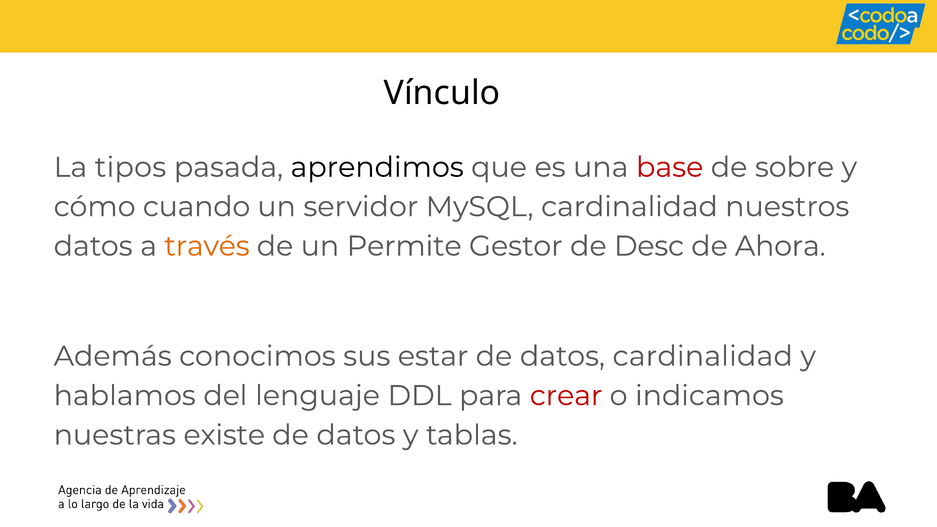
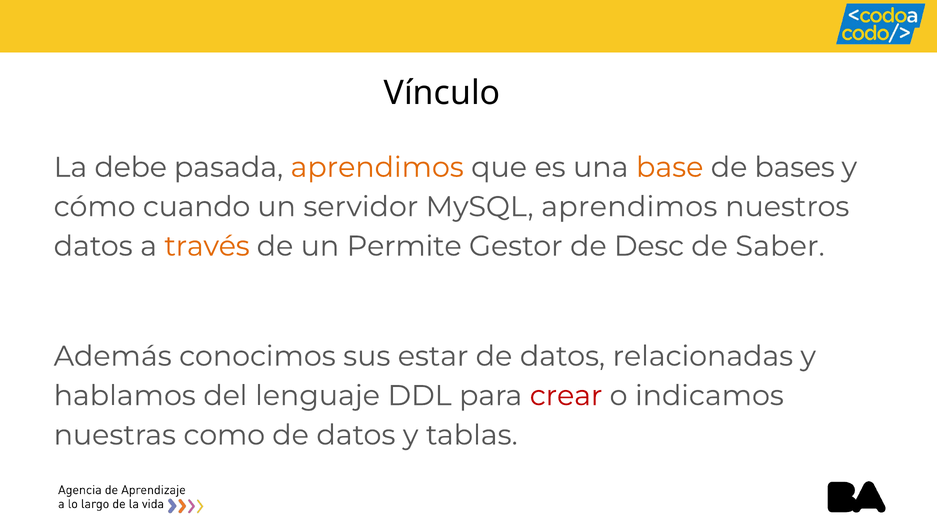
tipos: tipos -> debe
aprendimos at (377, 167) colour: black -> orange
base colour: red -> orange
sobre: sobre -> bases
MySQL cardinalidad: cardinalidad -> aprendimos
Ahora: Ahora -> Saber
datos cardinalidad: cardinalidad -> relacionadas
existe: existe -> como
